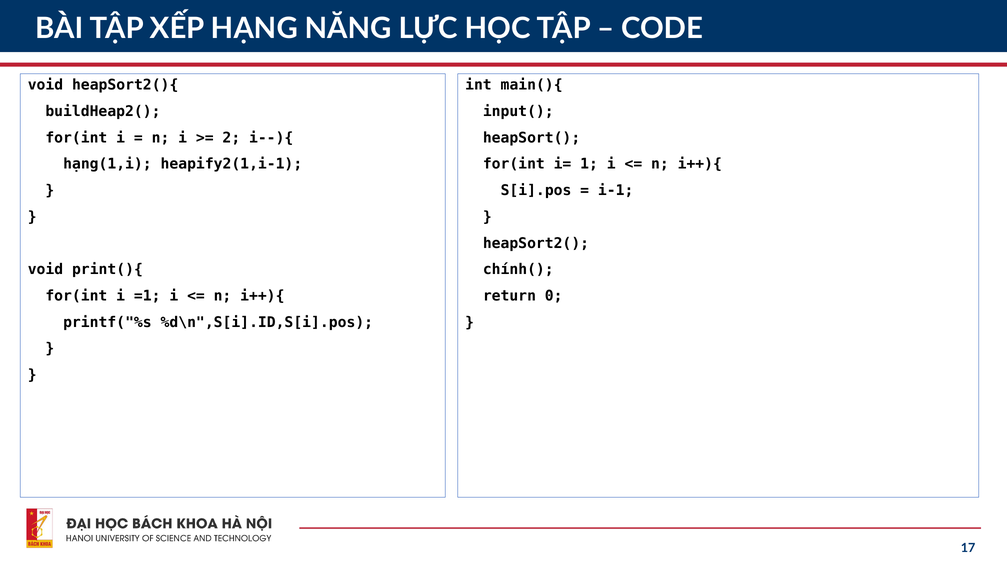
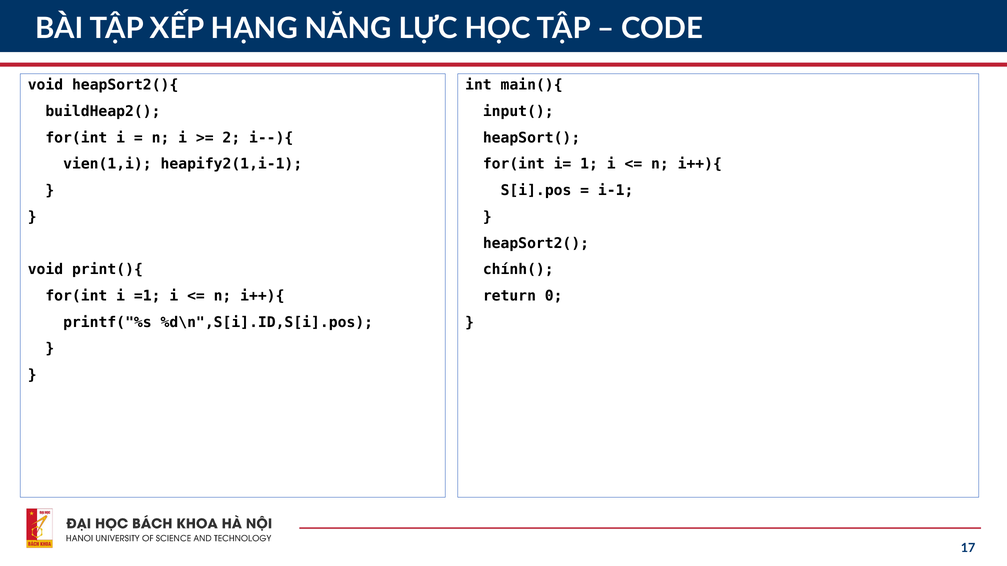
hạng(1,i: hạng(1,i -> vien(1,i
